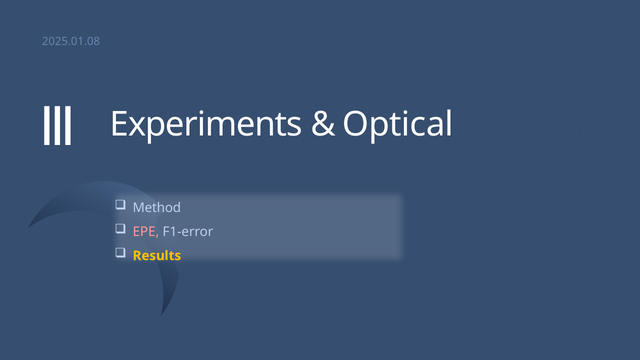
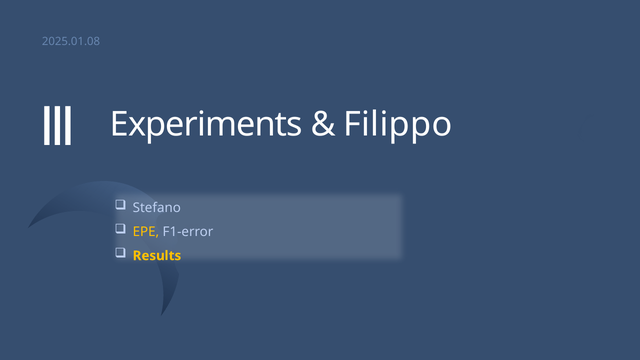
Optical: Optical -> Filippo
Method: Method -> Stefano
EPE colour: pink -> yellow
